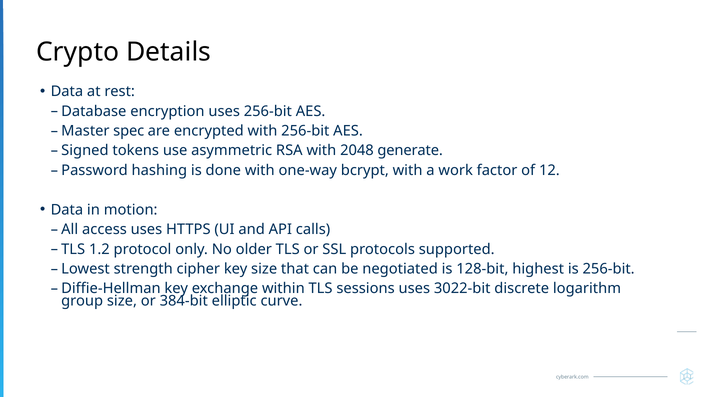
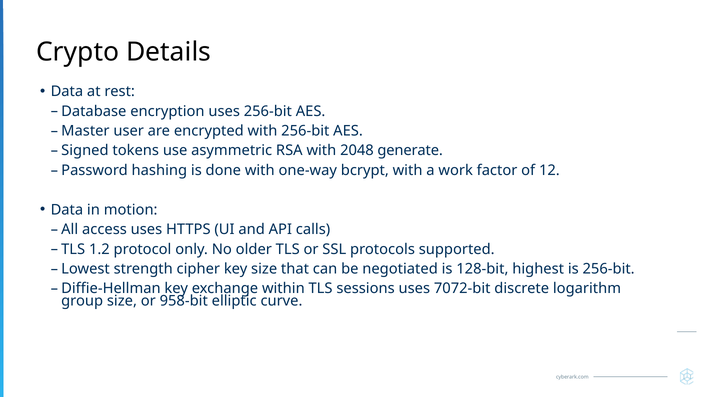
spec: spec -> user
3022-bit: 3022-bit -> 7072-bit
384-bit: 384-bit -> 958-bit
